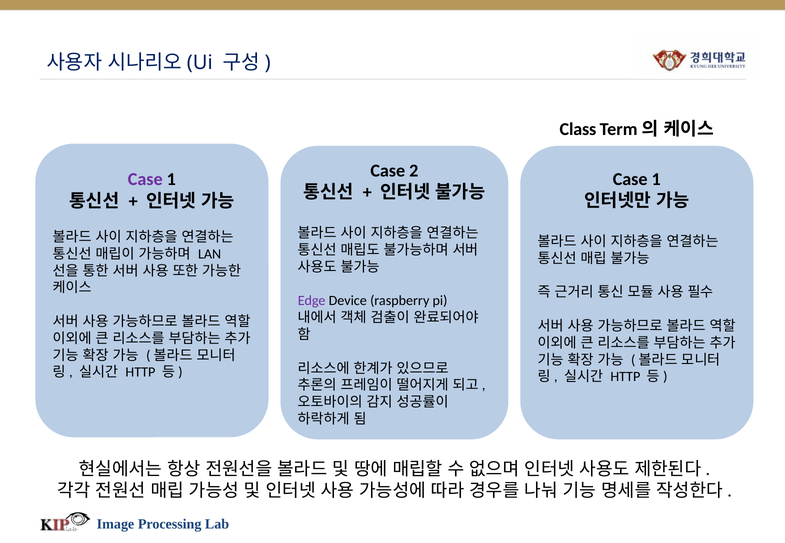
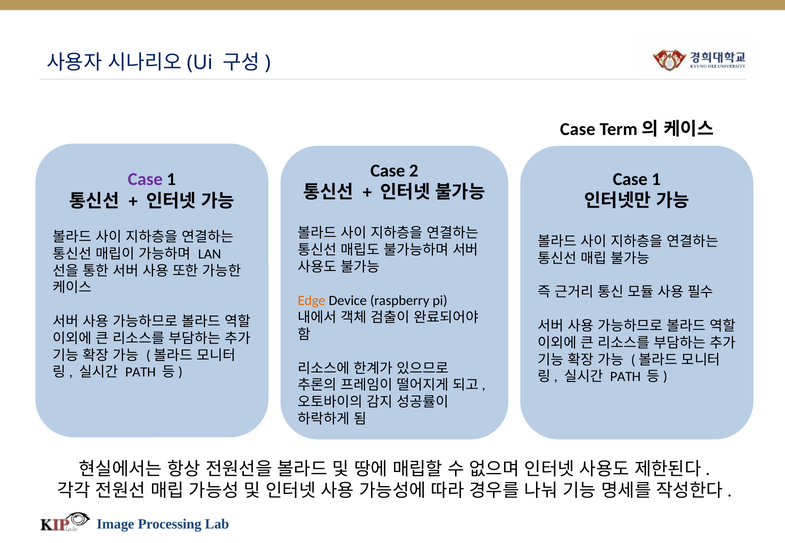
Class at (578, 129): Class -> Case
Edge colour: purple -> orange
HTTP at (140, 373): HTTP -> PATH
HTTP at (625, 377): HTTP -> PATH
